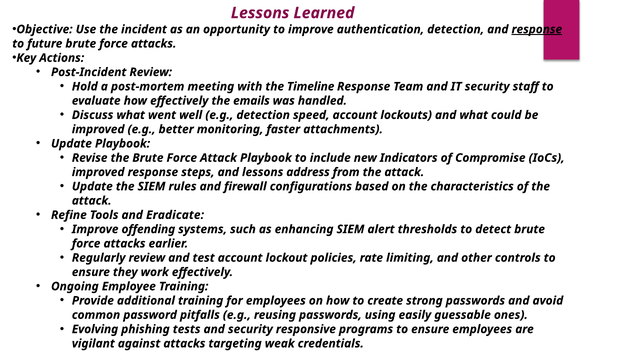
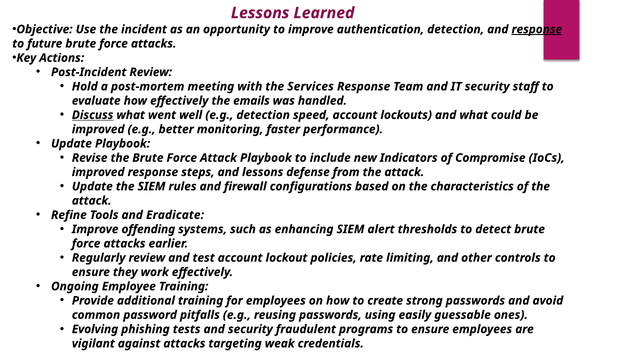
Timeline: Timeline -> Services
Discuss underline: none -> present
attachments: attachments -> performance
address: address -> defense
responsive: responsive -> fraudulent
